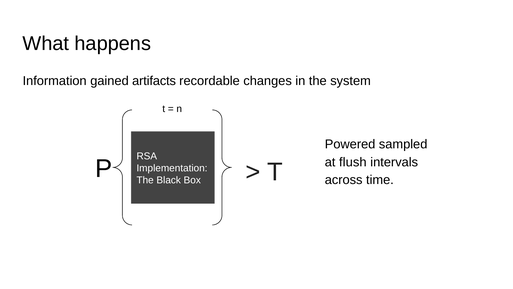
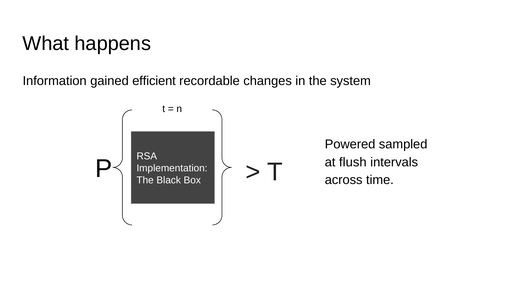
artifacts: artifacts -> efficient
